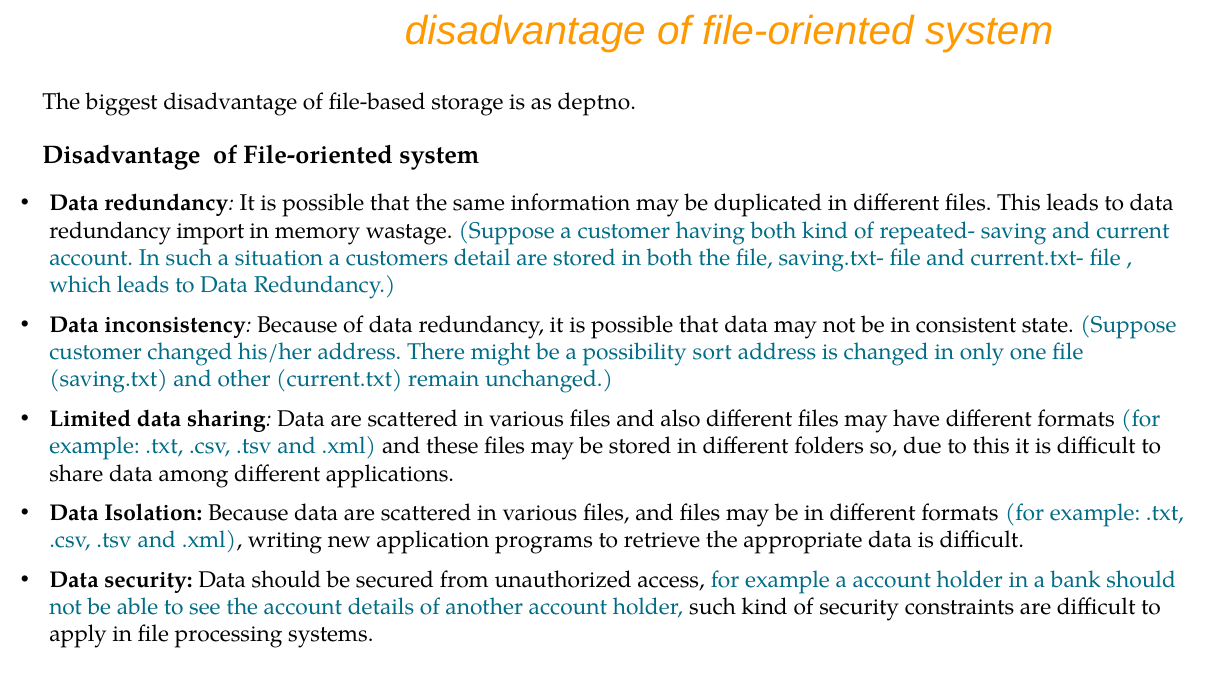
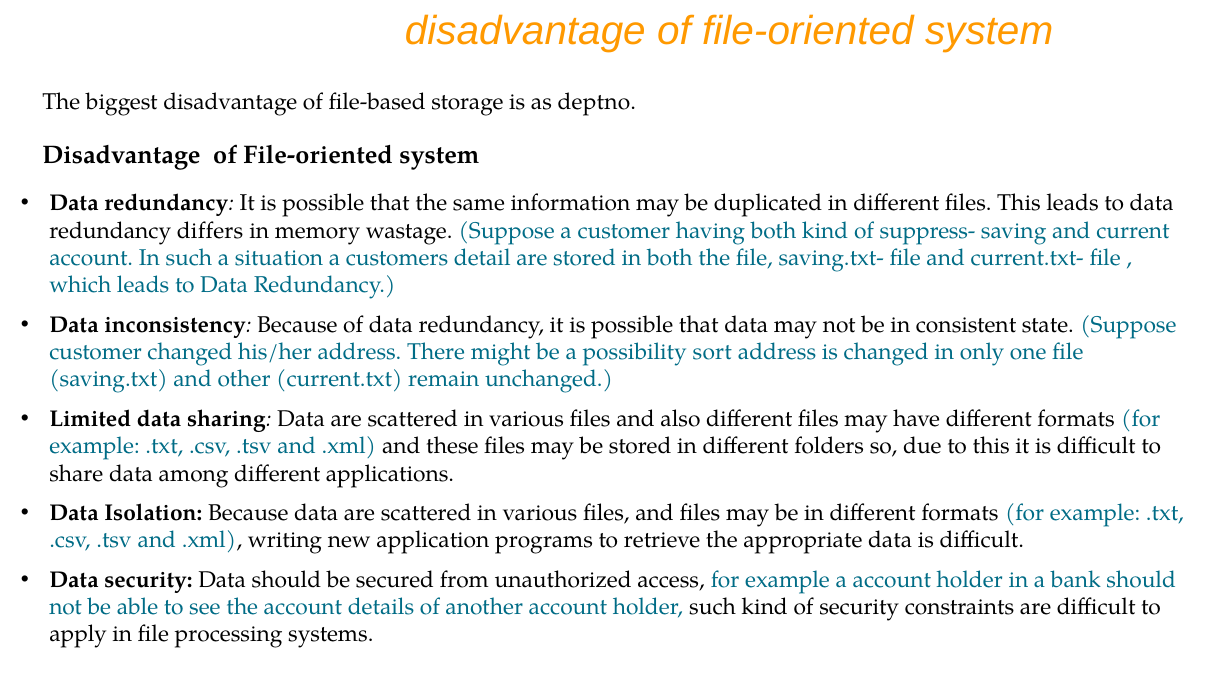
import: import -> differs
repeated-: repeated- -> suppress-
